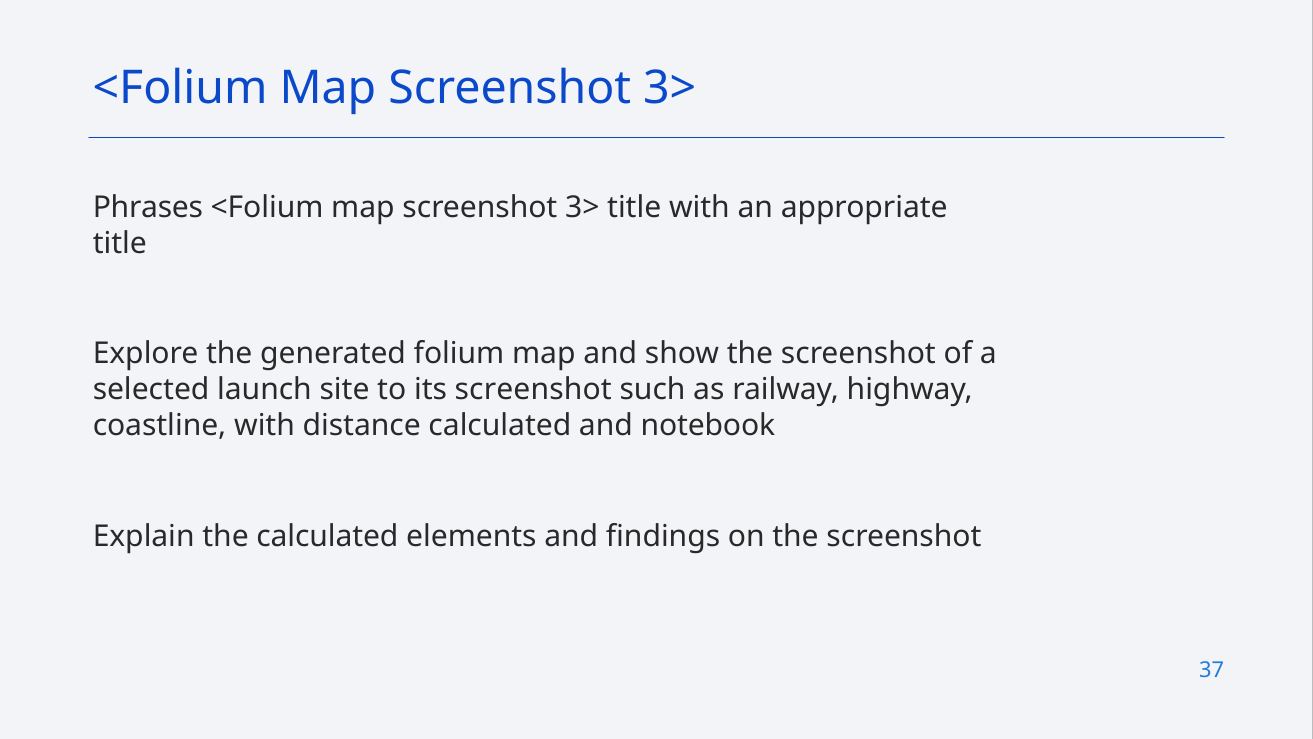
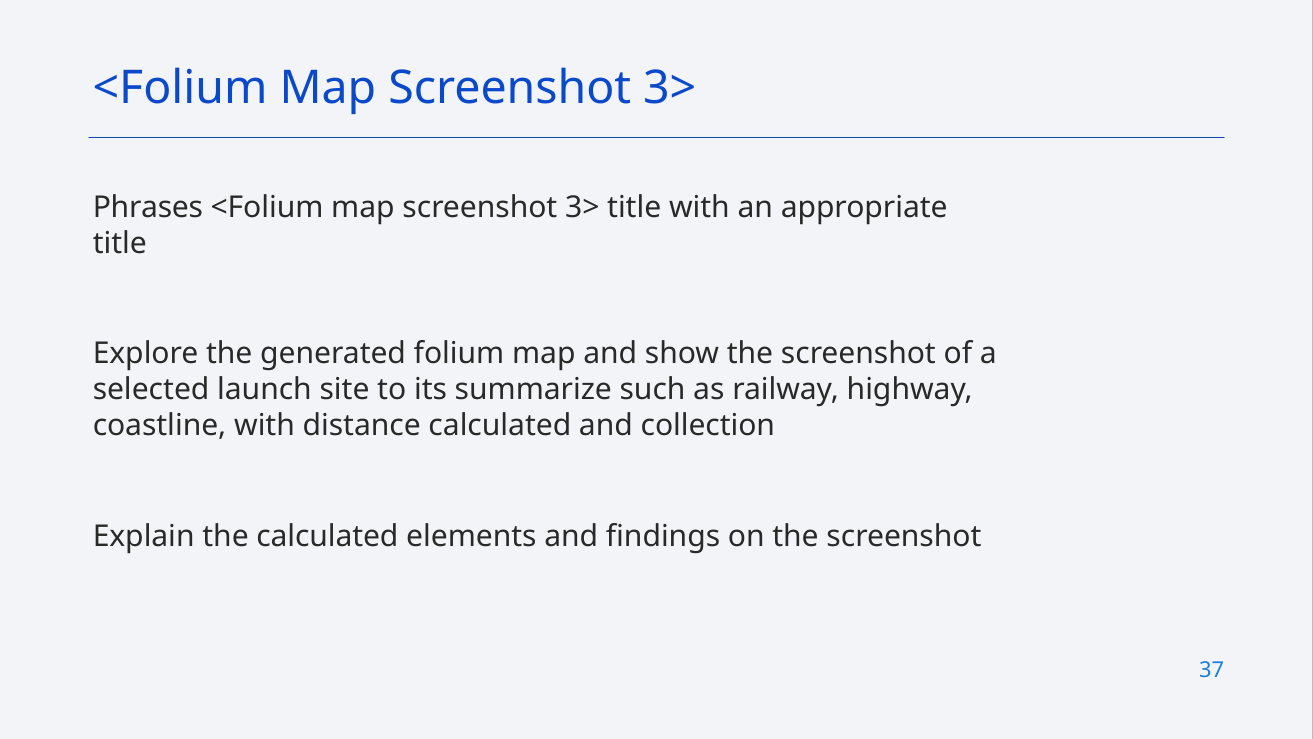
its screenshot: screenshot -> summarize
notebook: notebook -> collection
